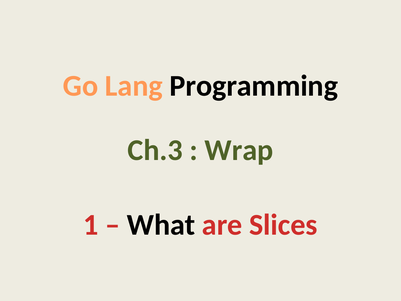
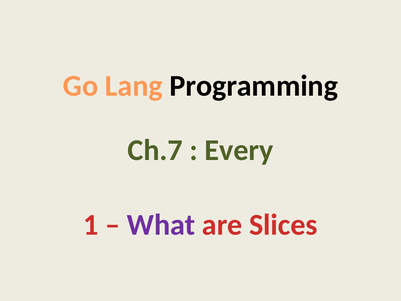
Ch.3: Ch.3 -> Ch.7
Wrap: Wrap -> Every
What colour: black -> purple
